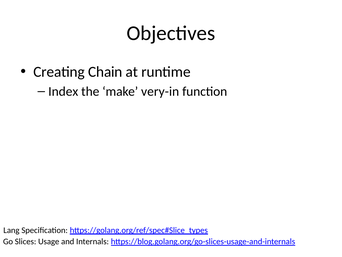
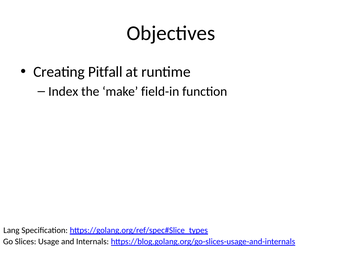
Chain: Chain -> Pitfall
very-in: very-in -> field-in
